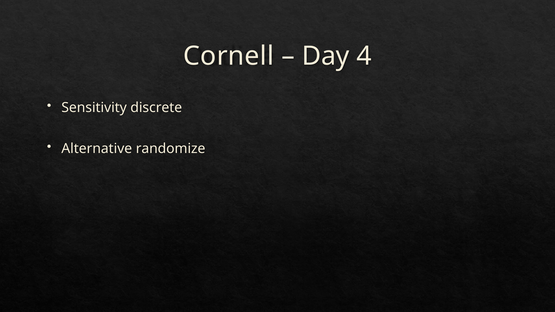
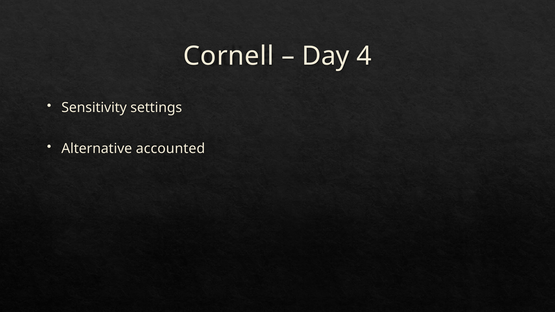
discrete: discrete -> settings
randomize: randomize -> accounted
